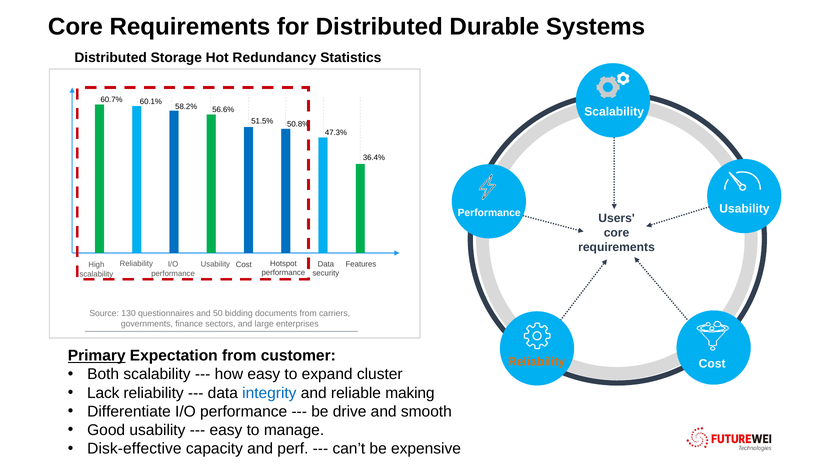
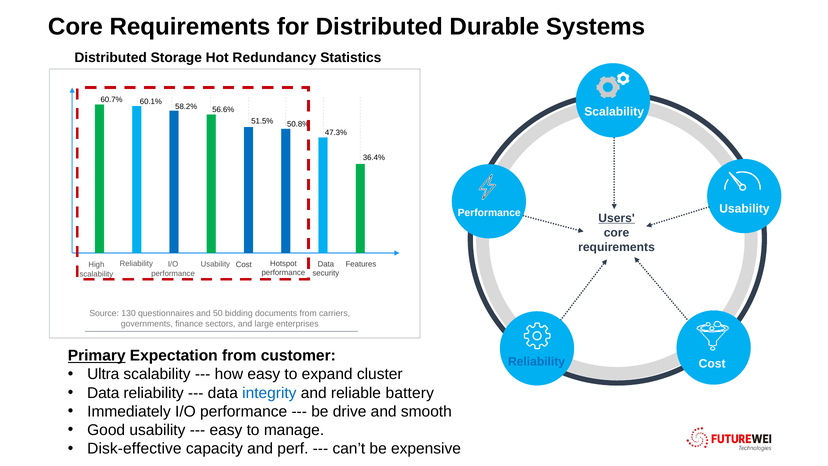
Users underline: none -> present
Reliability at (537, 362) colour: orange -> blue
Both: Both -> Ultra
Lack at (103, 393): Lack -> Data
making: making -> battery
Differentiate: Differentiate -> Immediately
